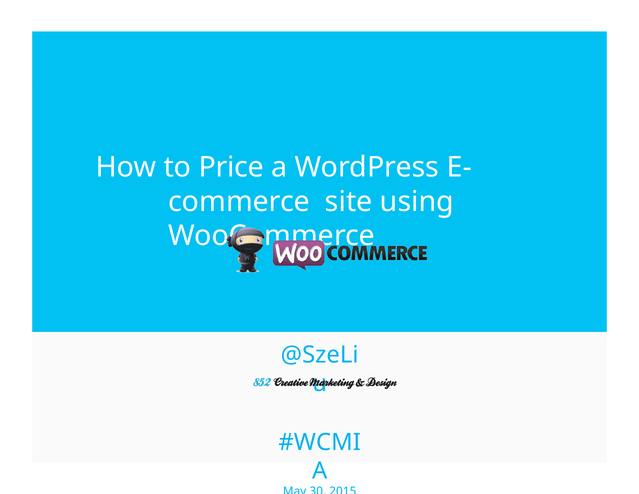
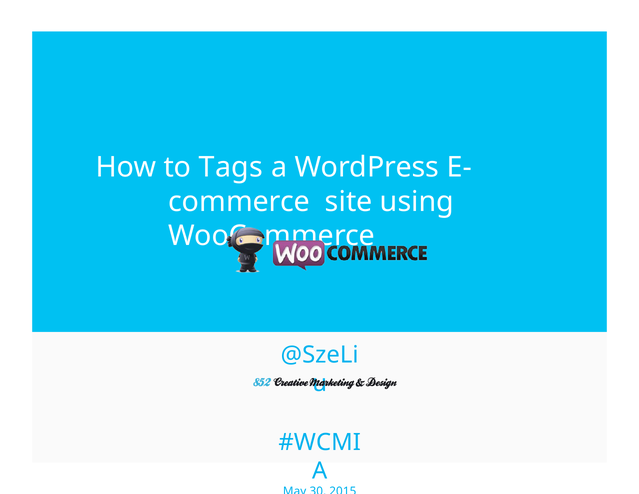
Price: Price -> Tags
